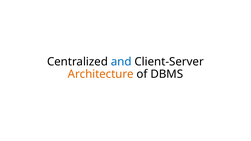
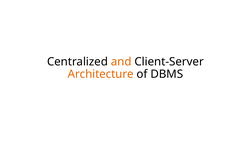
and colour: blue -> orange
